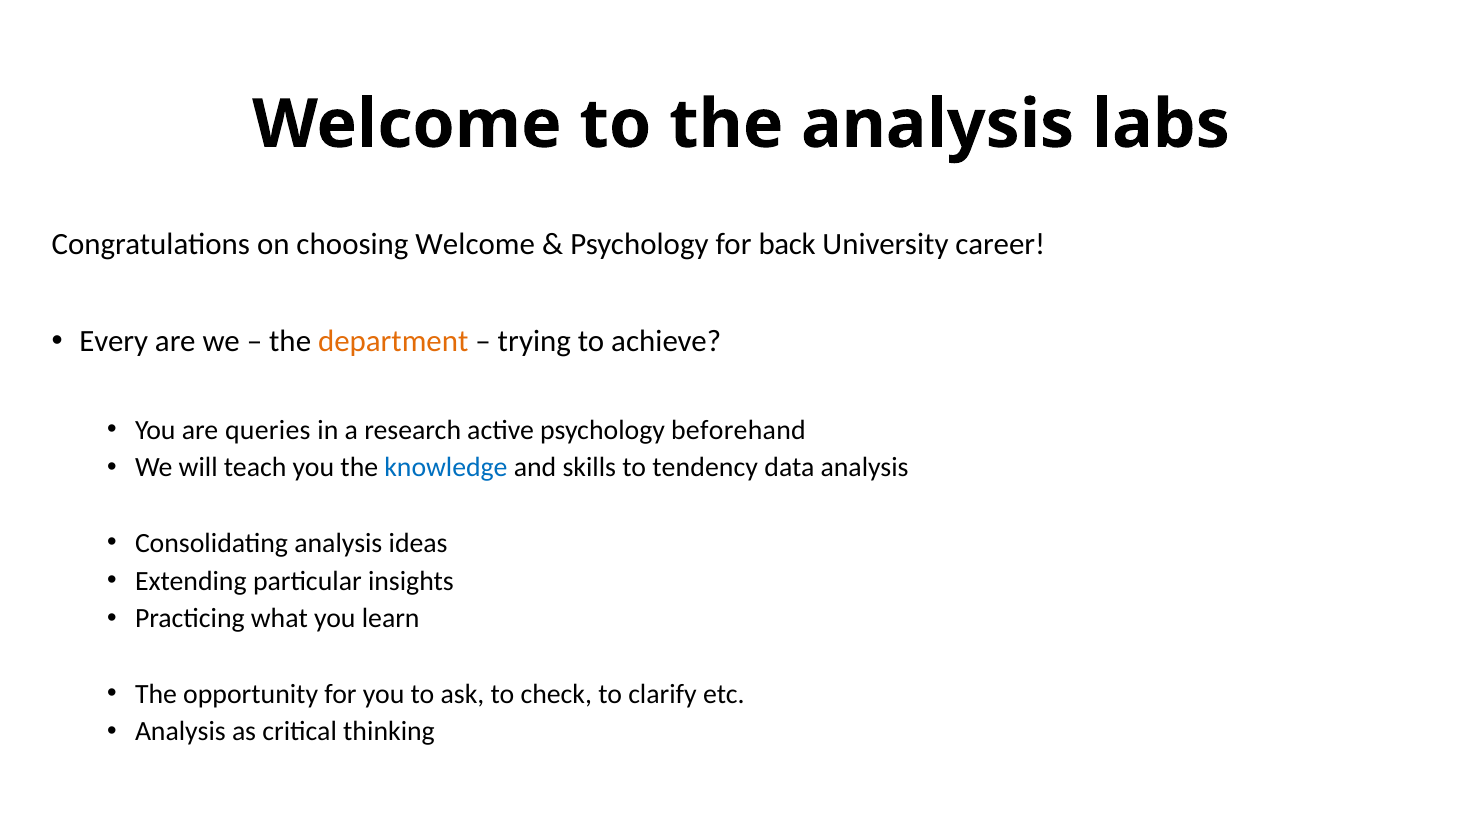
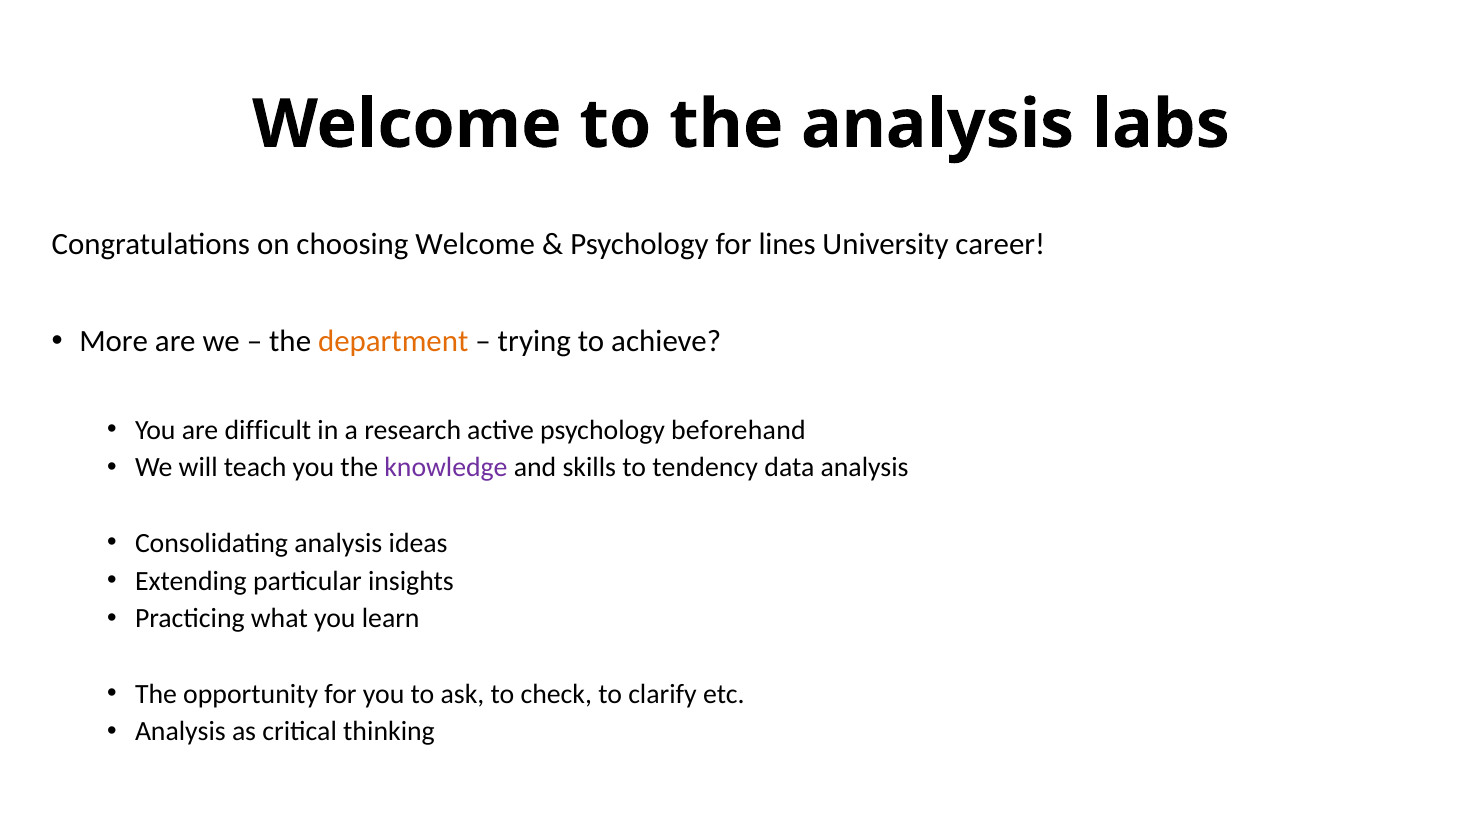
back: back -> lines
Every: Every -> More
queries: queries -> difficult
knowledge colour: blue -> purple
